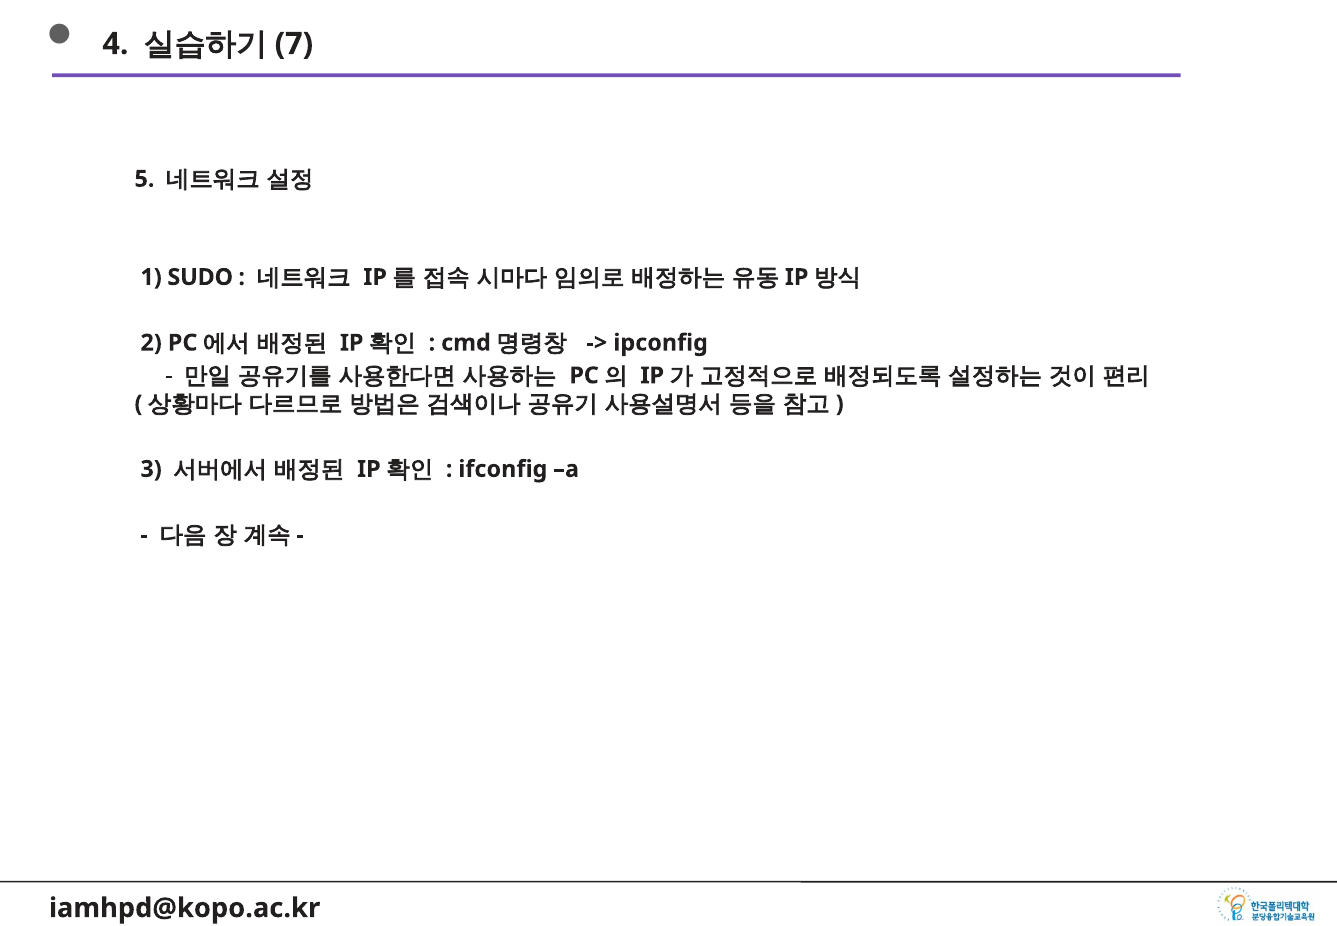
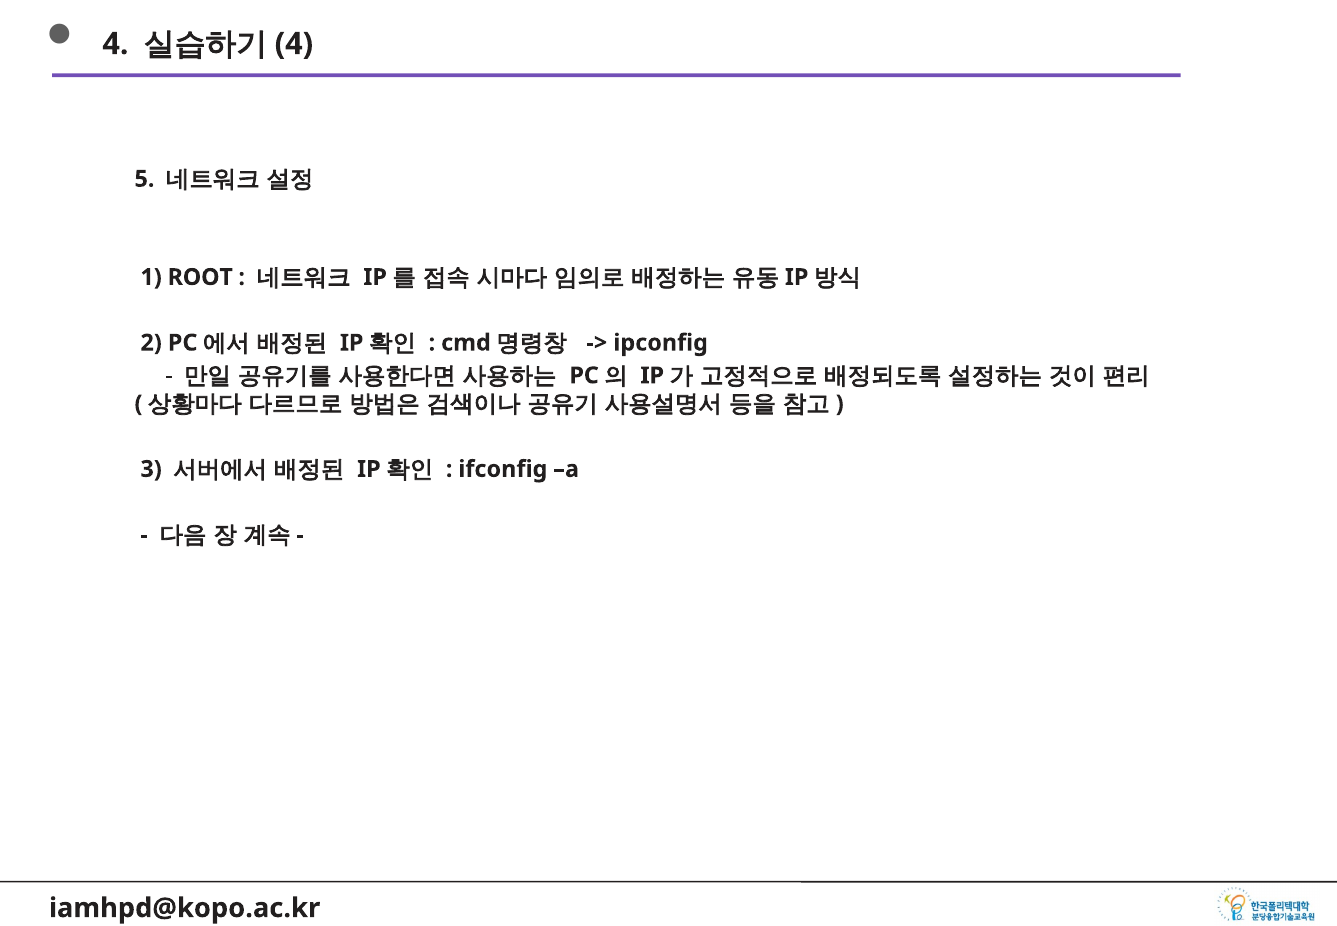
7 at (294, 44): 7 -> 4
SUDO: SUDO -> ROOT
